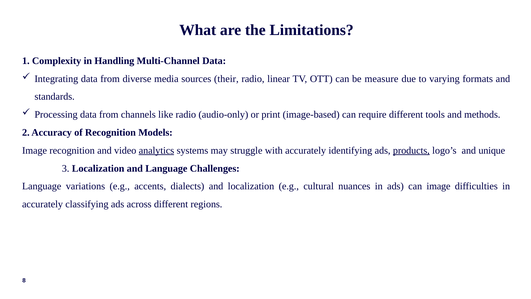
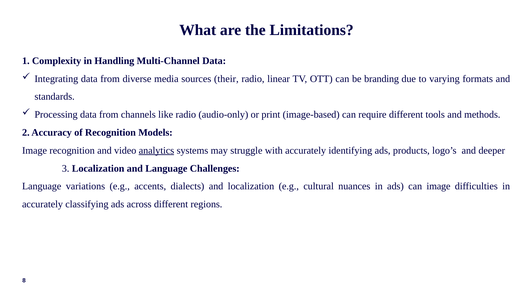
measure: measure -> branding
products underline: present -> none
unique: unique -> deeper
